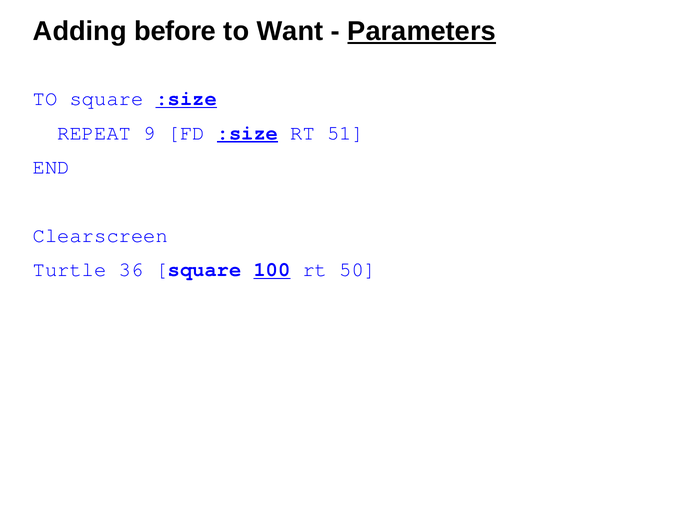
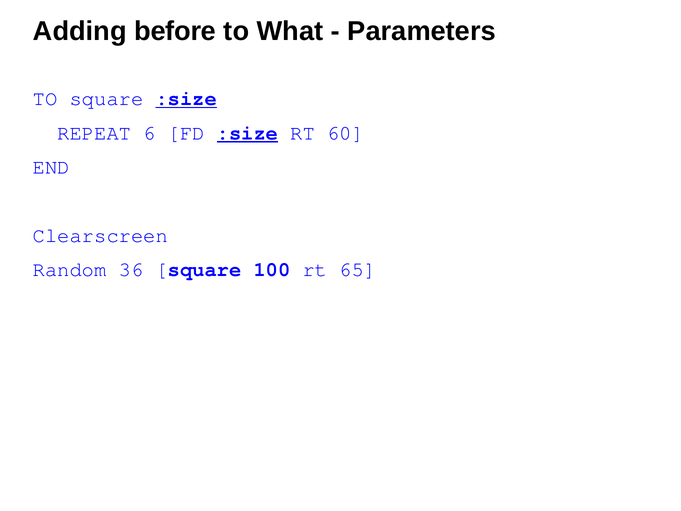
Want: Want -> What
Parameters underline: present -> none
9: 9 -> 6
51: 51 -> 60
Turtle: Turtle -> Random
100 underline: present -> none
50: 50 -> 65
